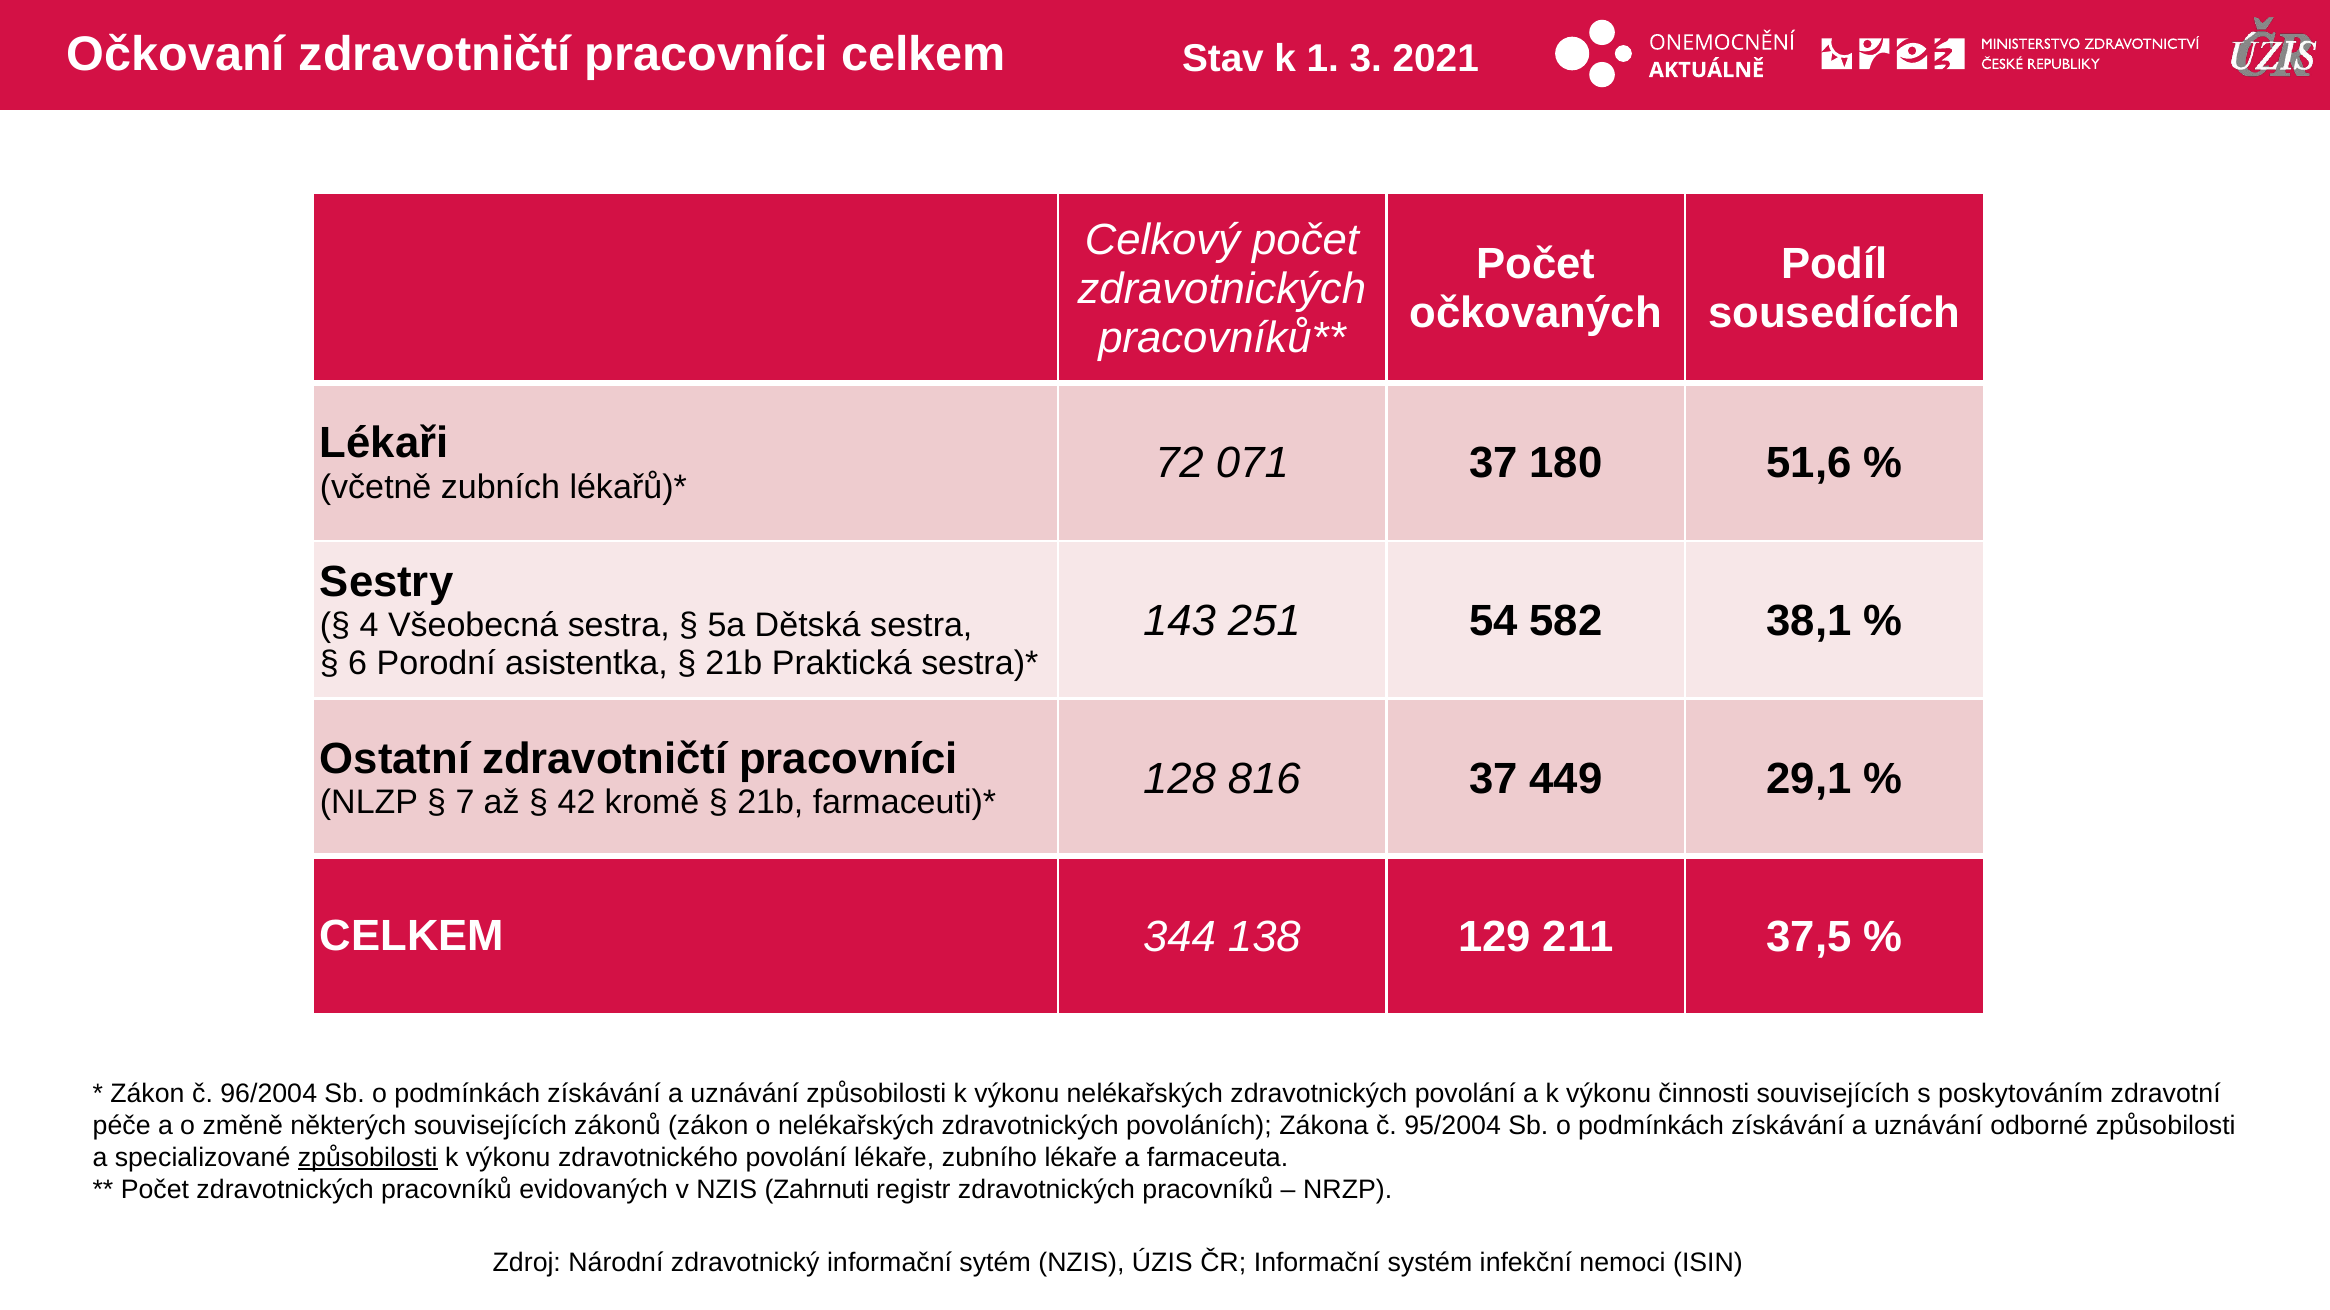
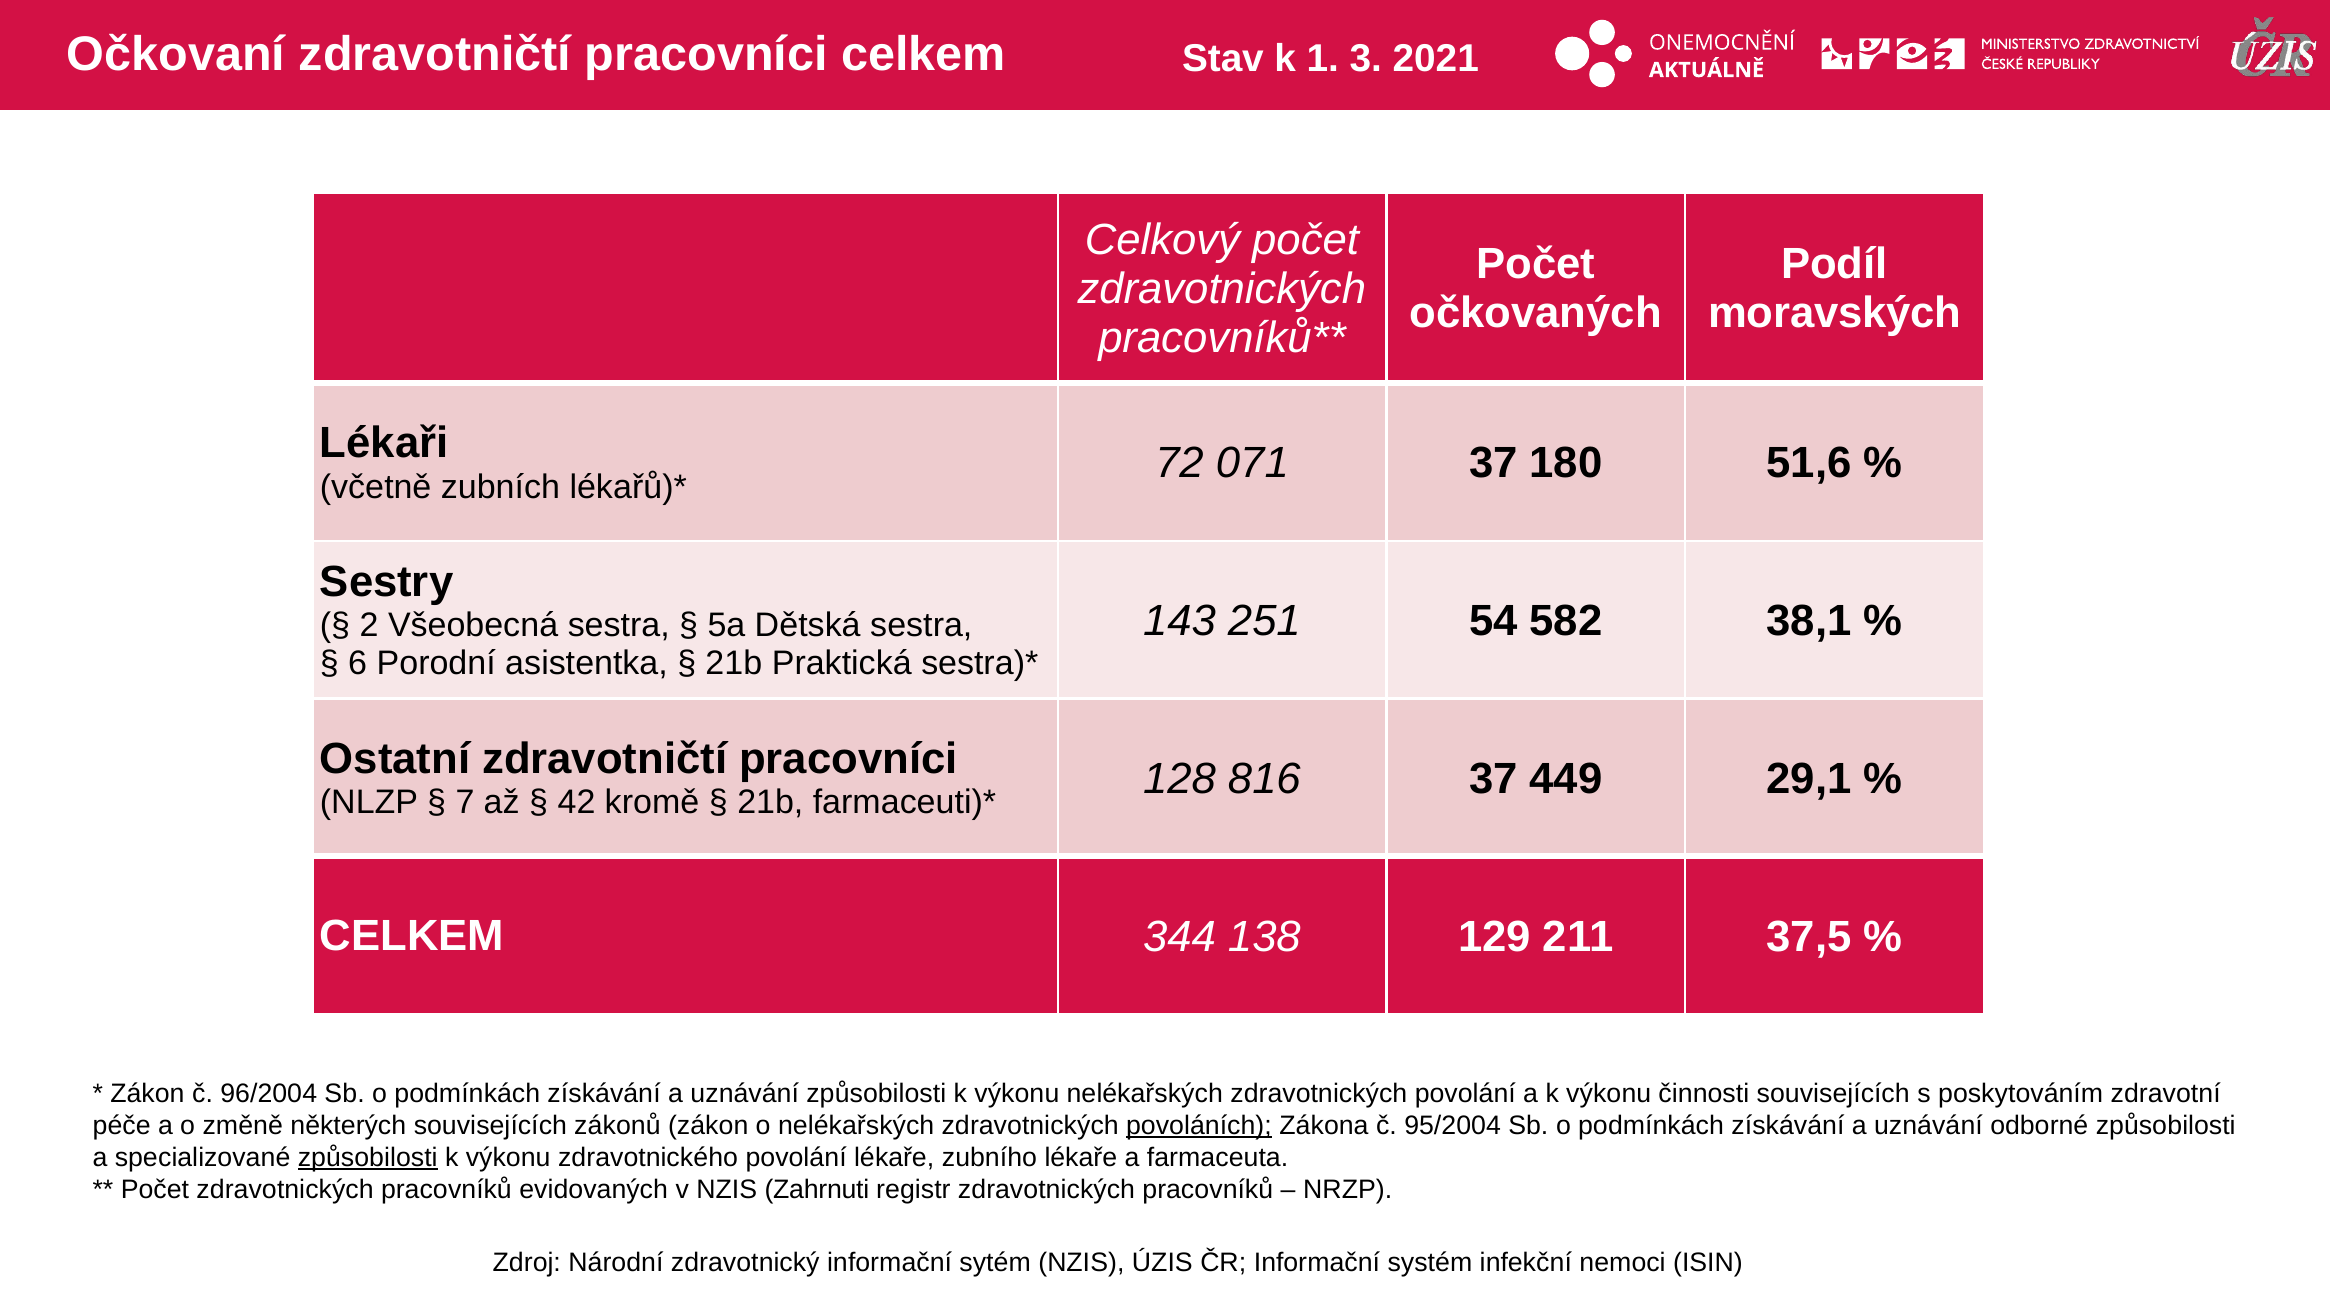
sousedících: sousedících -> moravských
4: 4 -> 2
povoláních underline: none -> present
